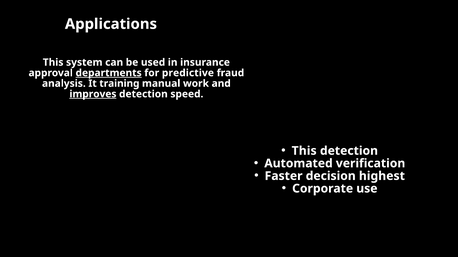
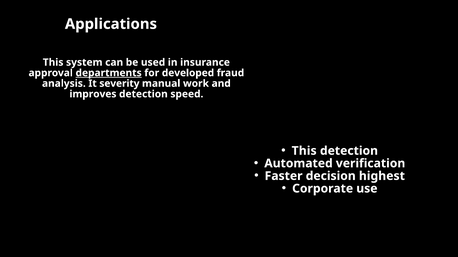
predictive: predictive -> developed
training: training -> severity
improves underline: present -> none
